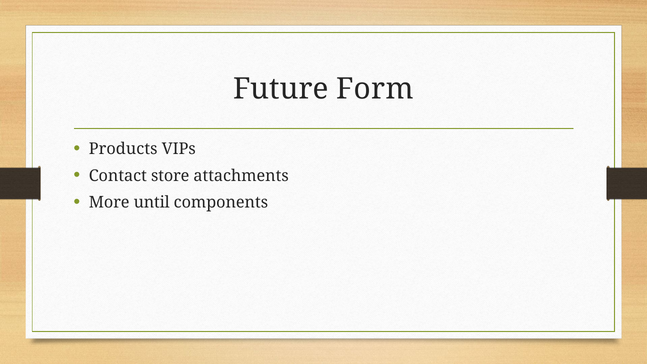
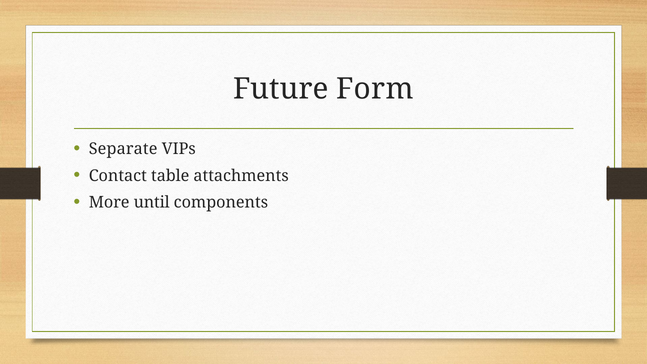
Products: Products -> Separate
store: store -> table
